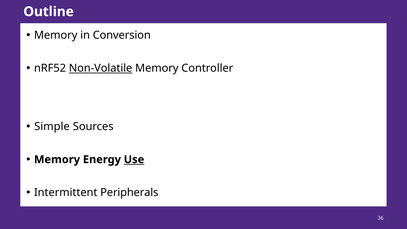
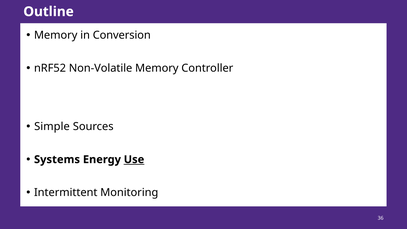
Non-Volatile underline: present -> none
Memory at (57, 159): Memory -> Systems
Peripherals: Peripherals -> Monitoring
